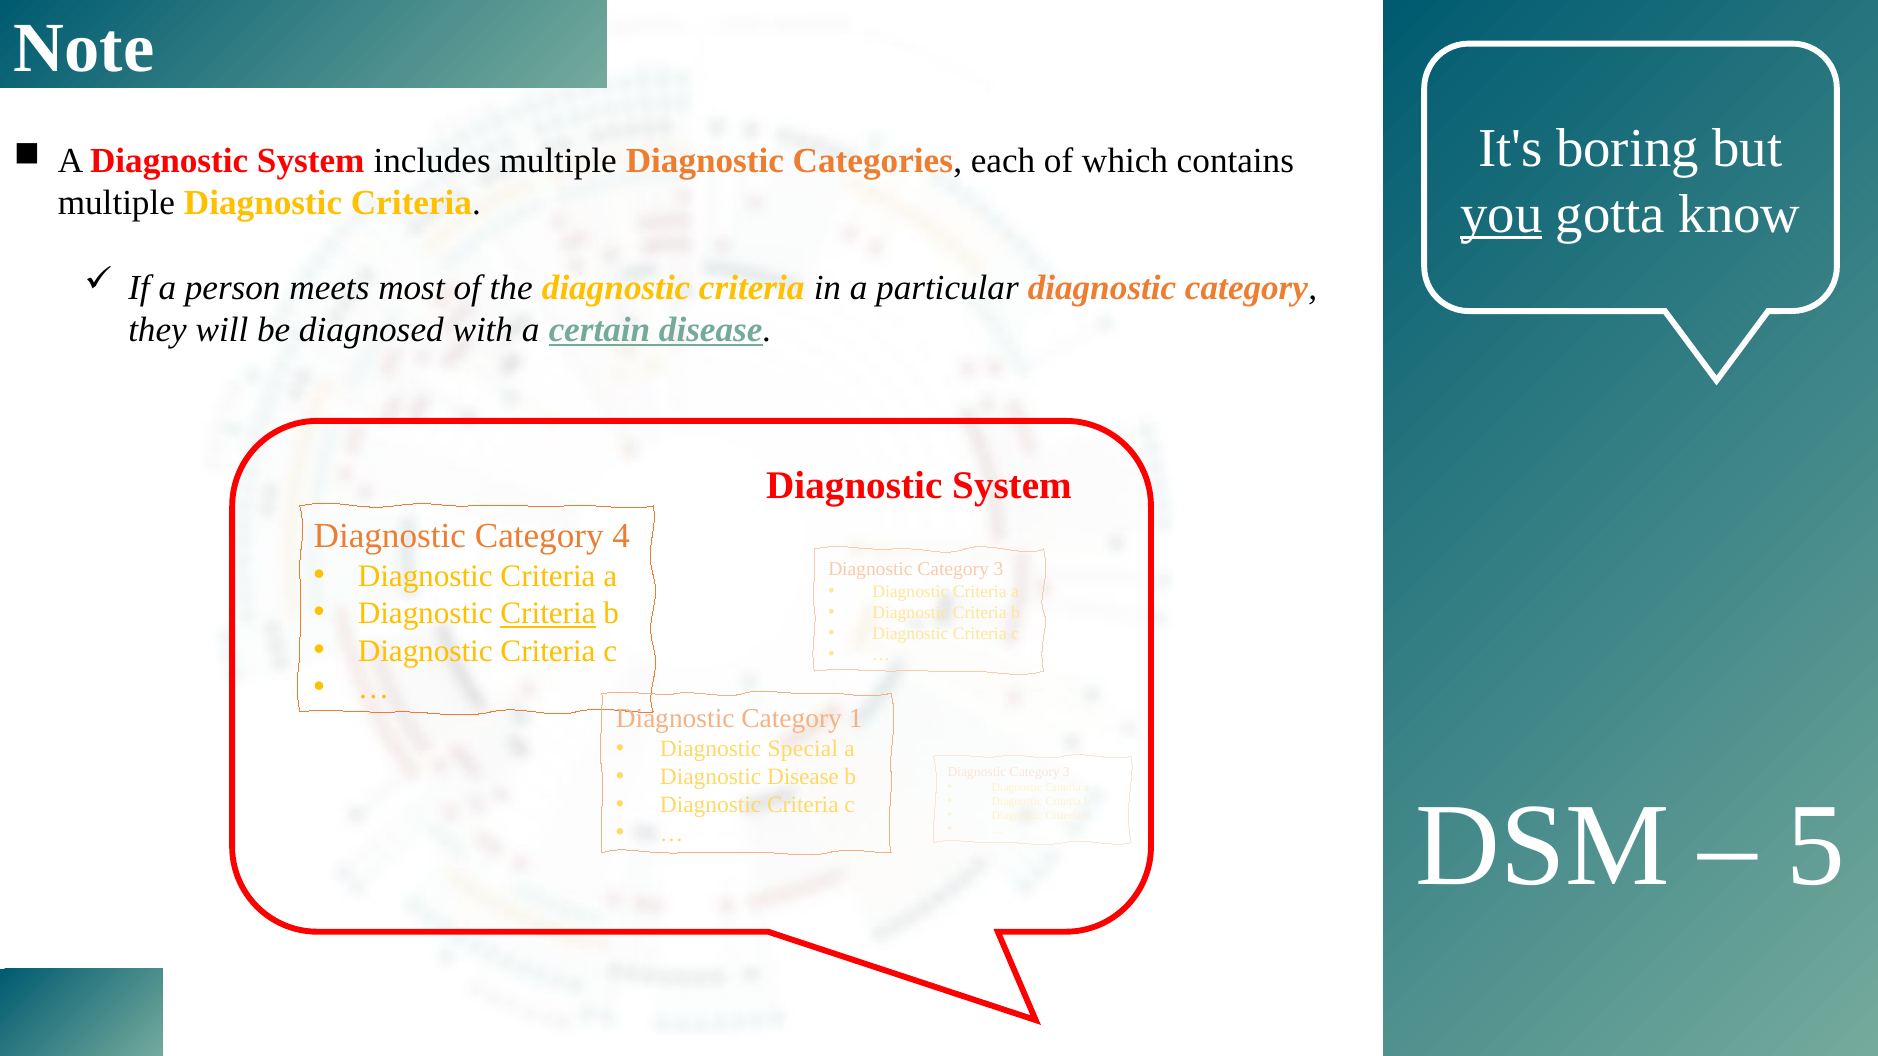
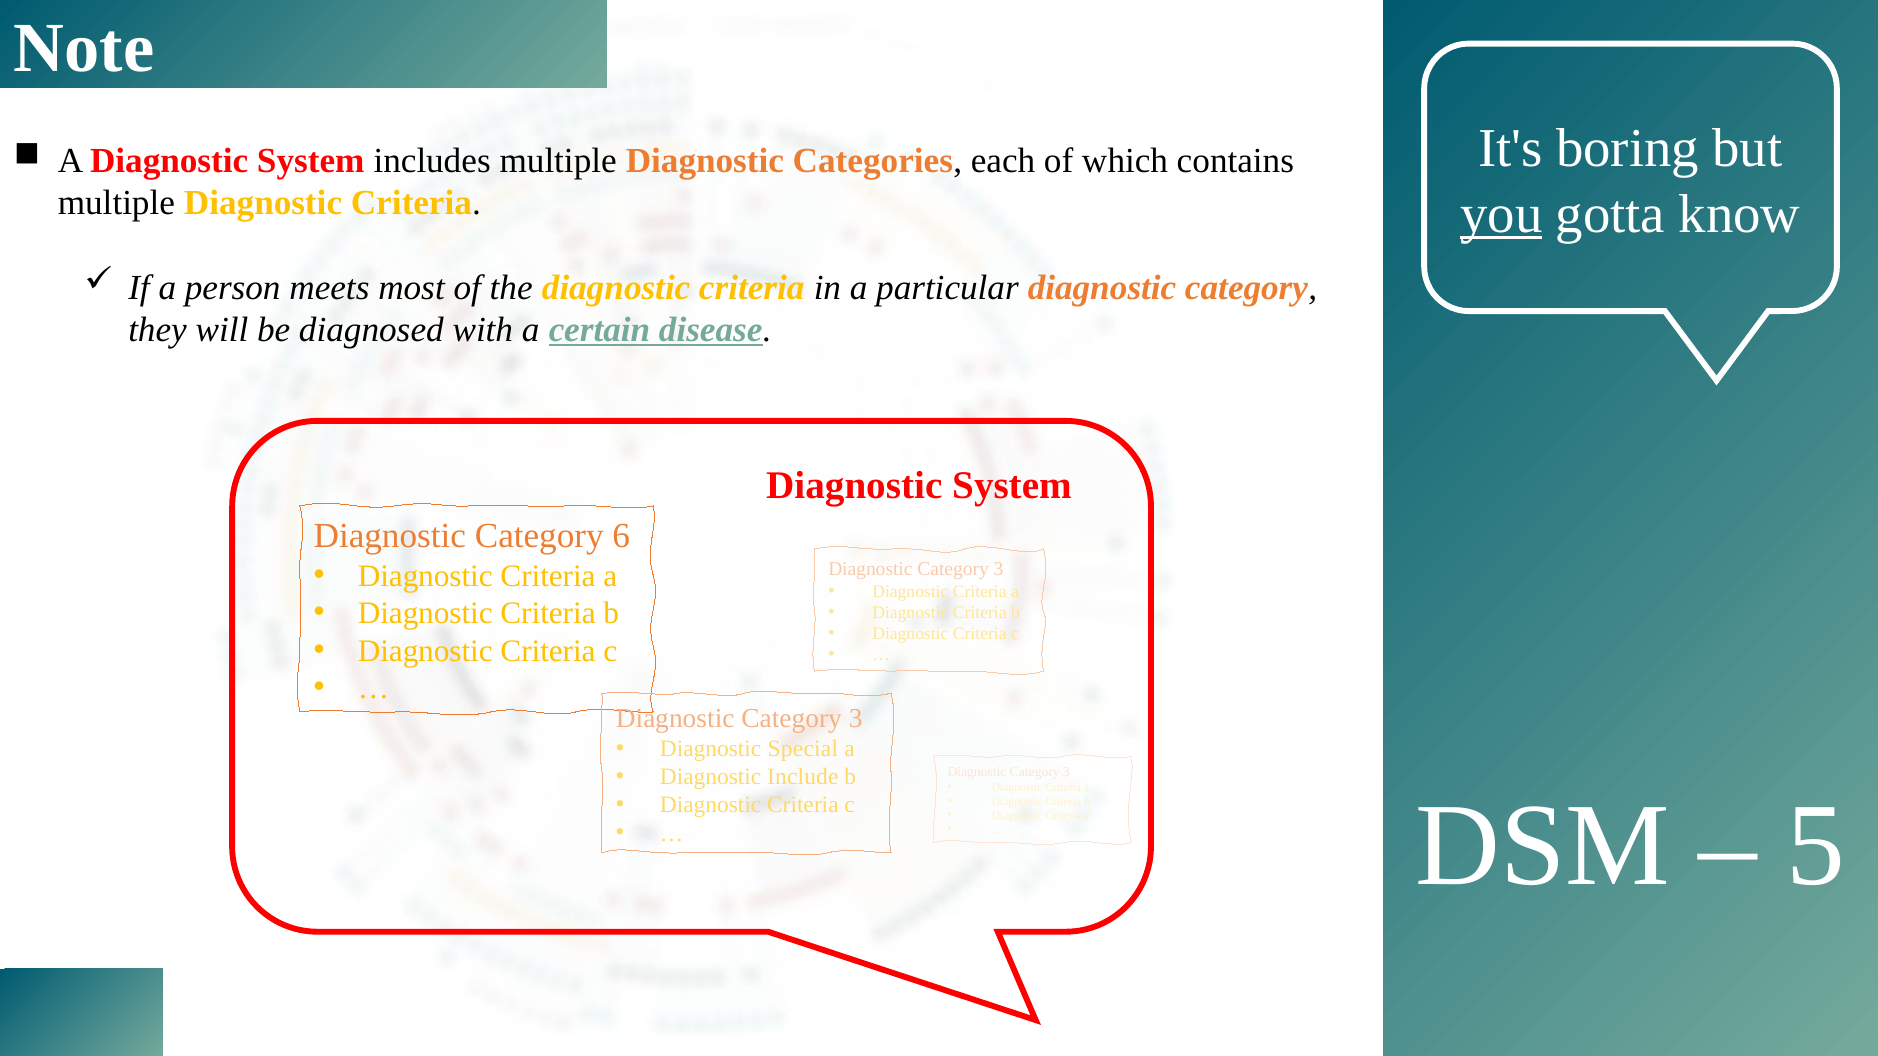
4: 4 -> 6
Criteria at (548, 614) underline: present -> none
1 at (856, 719): 1 -> 3
Diagnostic Disease: Disease -> Include
